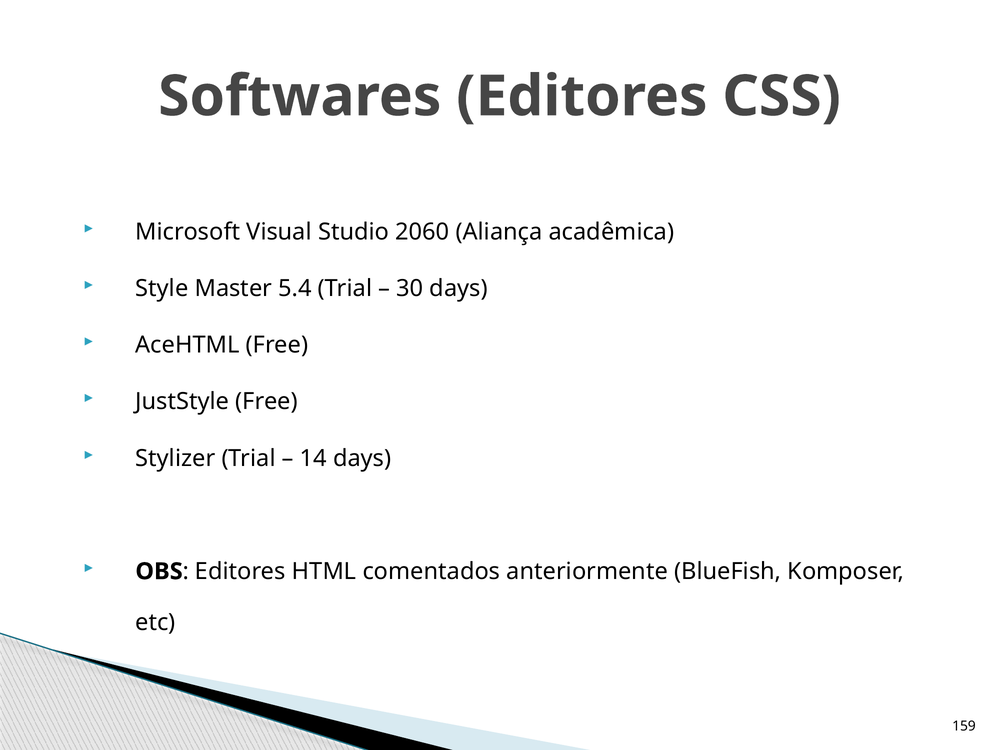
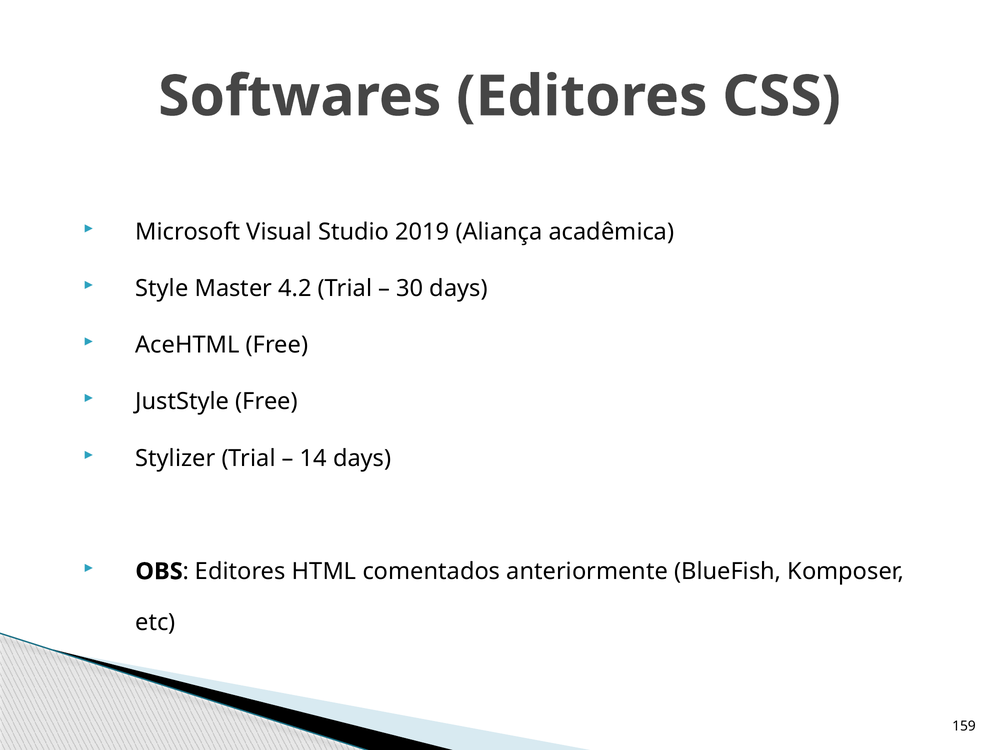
2060: 2060 -> 2019
5.4: 5.4 -> 4.2
